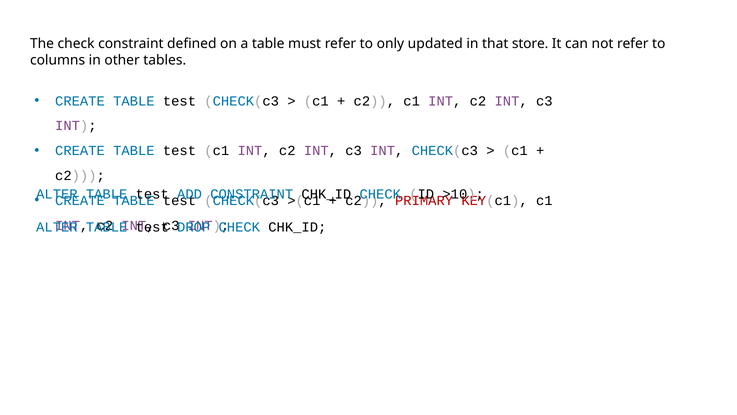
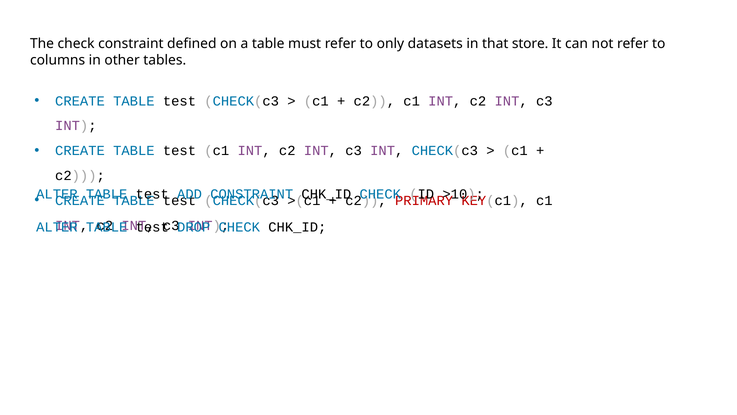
updated: updated -> datasets
